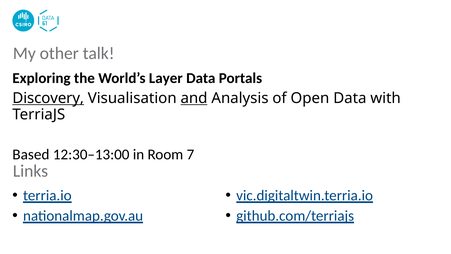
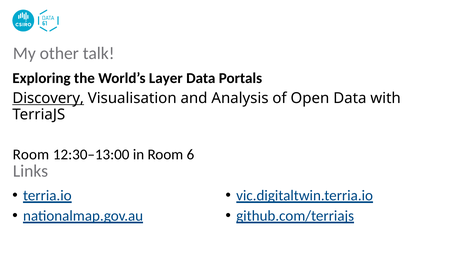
and underline: present -> none
Based at (31, 154): Based -> Room
7: 7 -> 6
